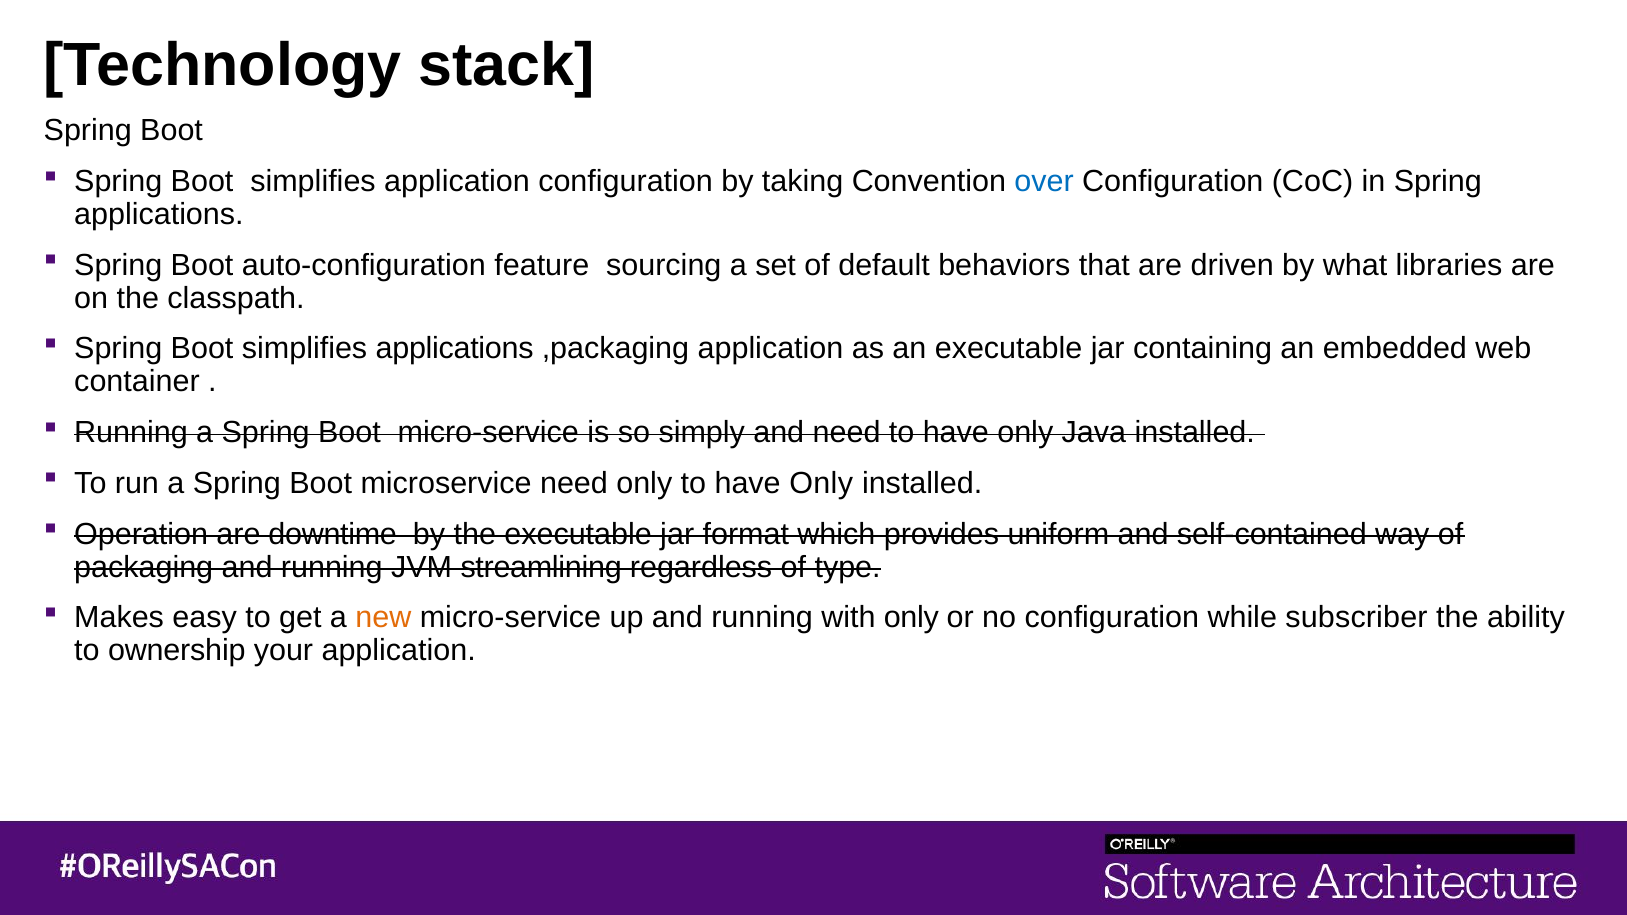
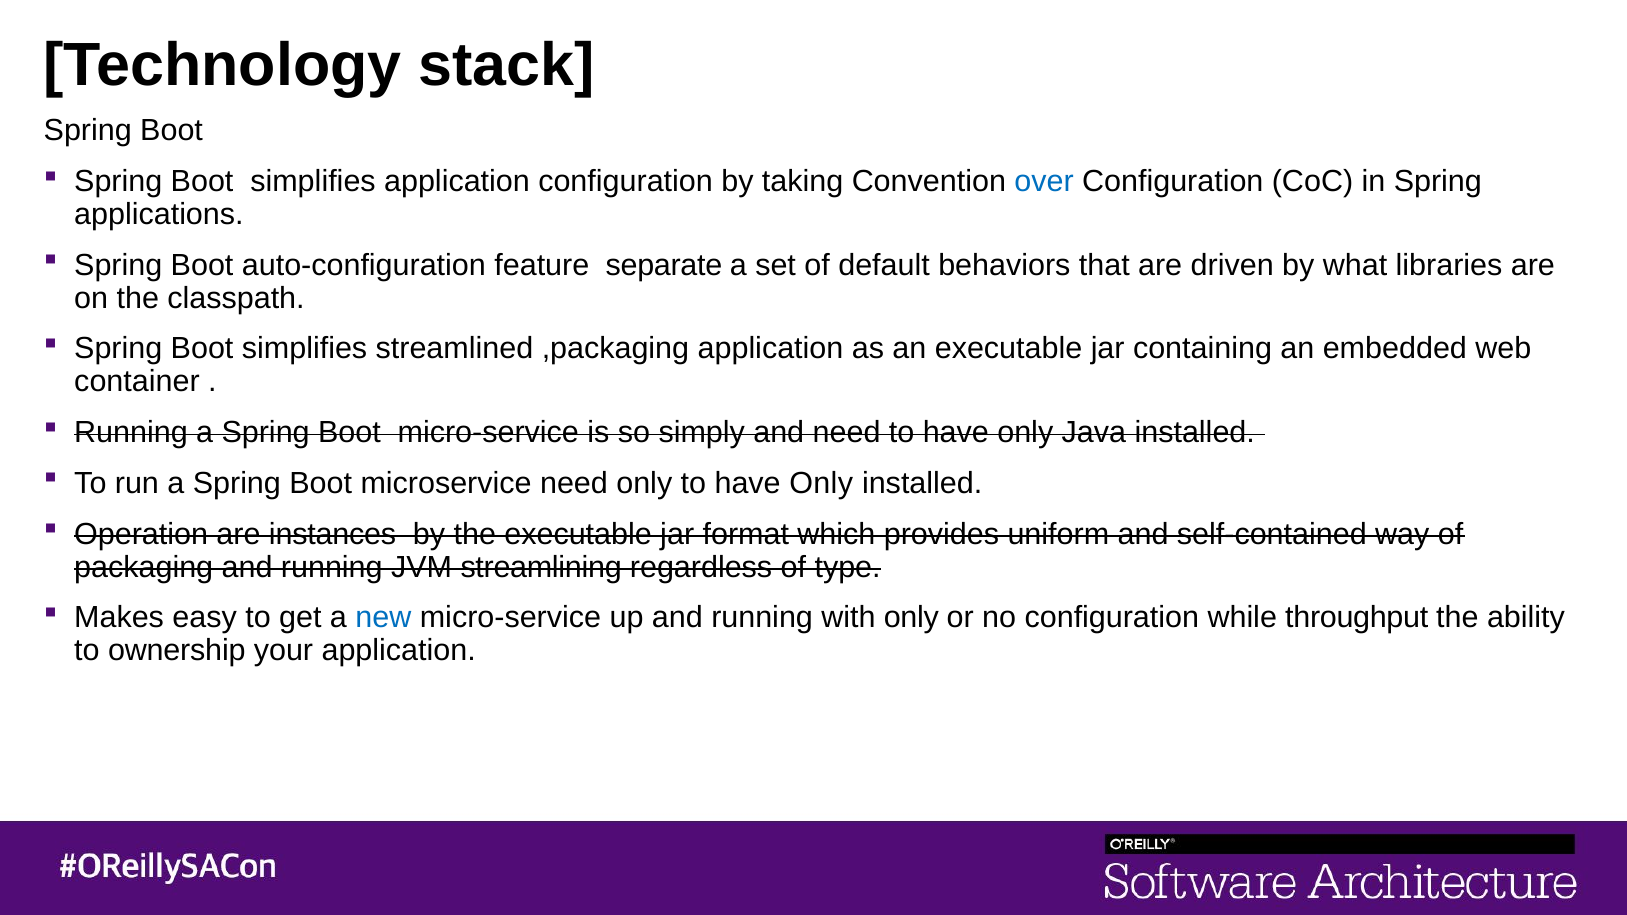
sourcing: sourcing -> separate
simplifies applications: applications -> streamlined
downtime: downtime -> instances
new colour: orange -> blue
subscriber: subscriber -> throughput
